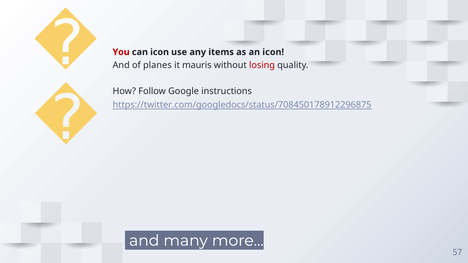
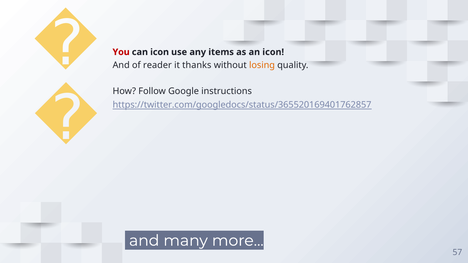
planes: planes -> reader
mauris: mauris -> thanks
losing colour: red -> orange
https://twitter.com/googledocs/status/708450178912296875: https://twitter.com/googledocs/status/708450178912296875 -> https://twitter.com/googledocs/status/365520169401762857
